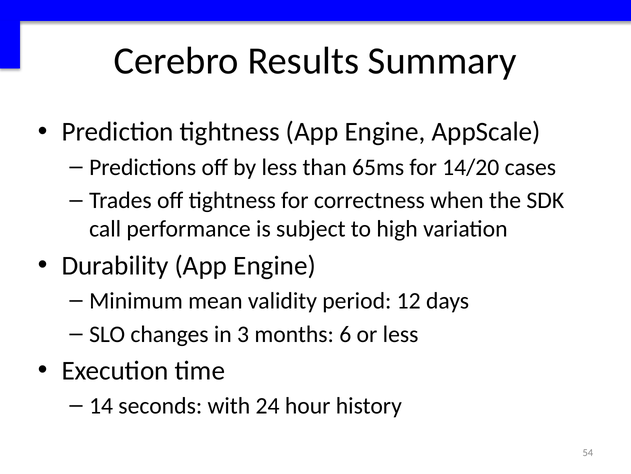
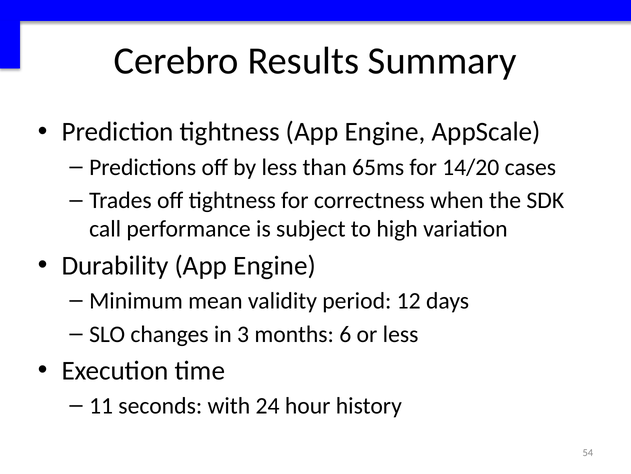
14: 14 -> 11
